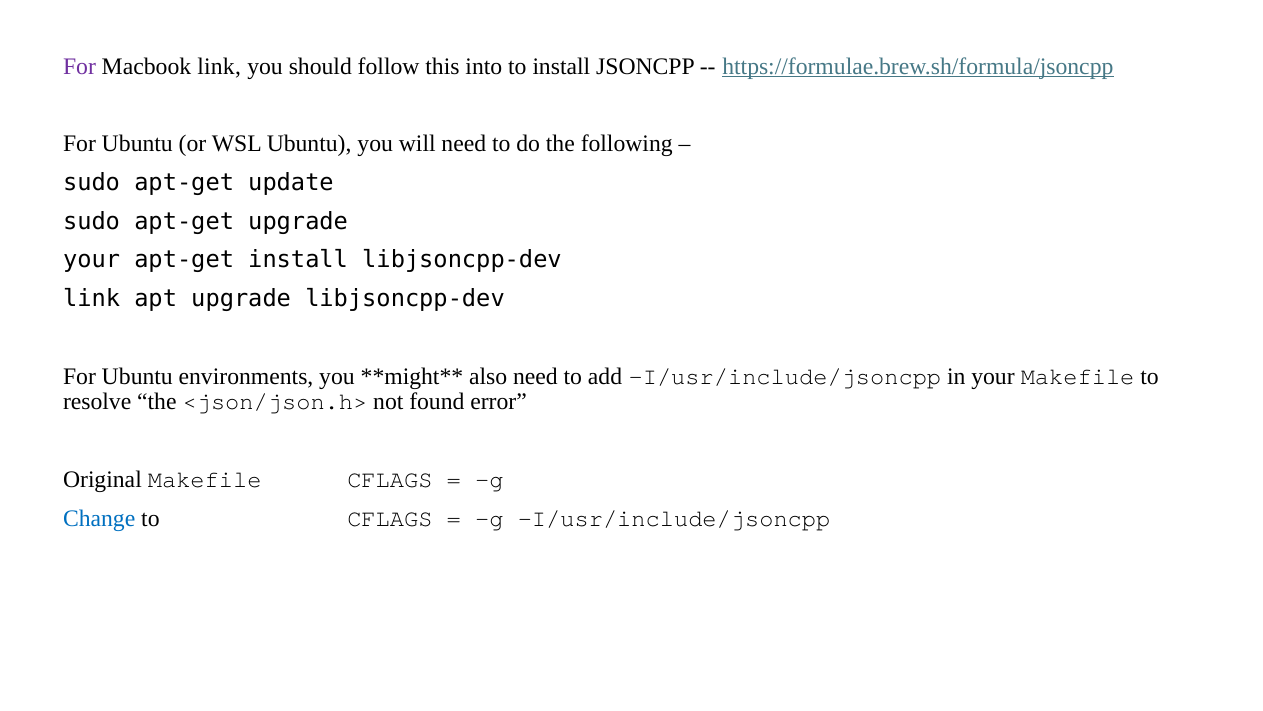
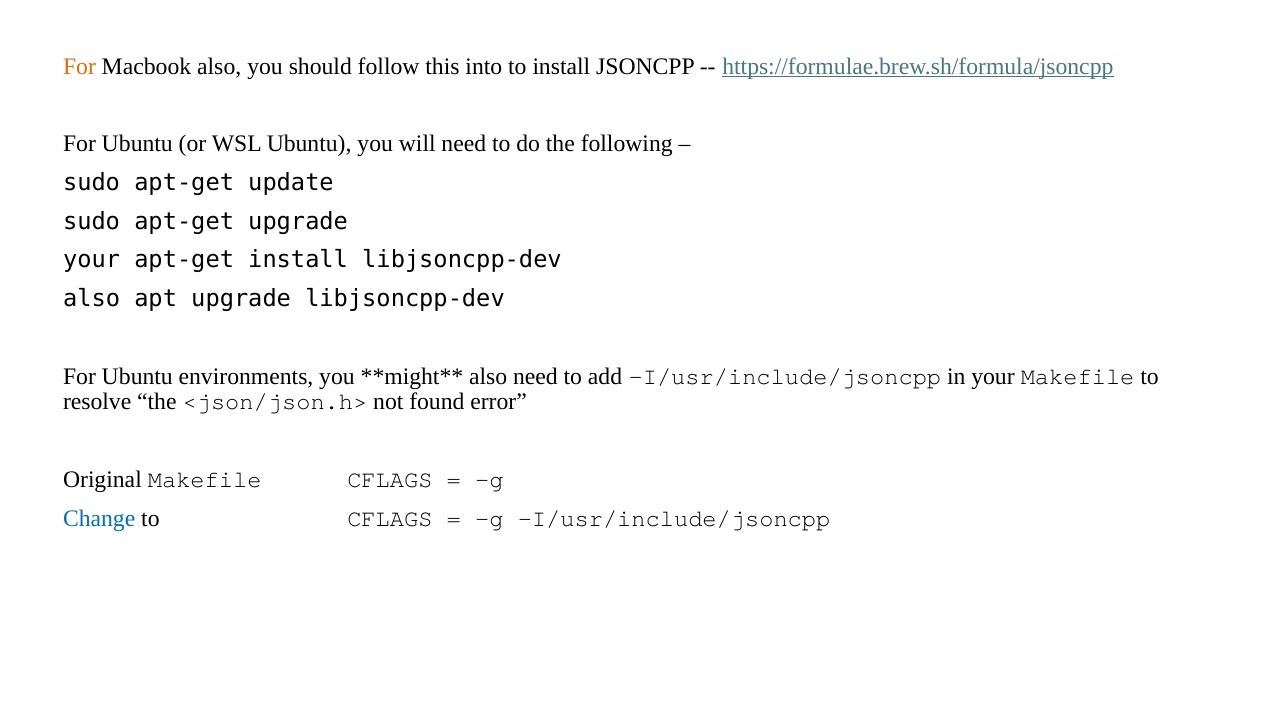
For at (80, 66) colour: purple -> orange
Macbook link: link -> also
link at (92, 299): link -> also
